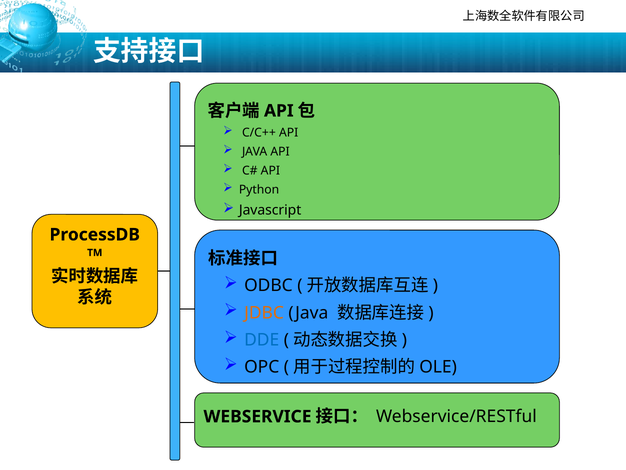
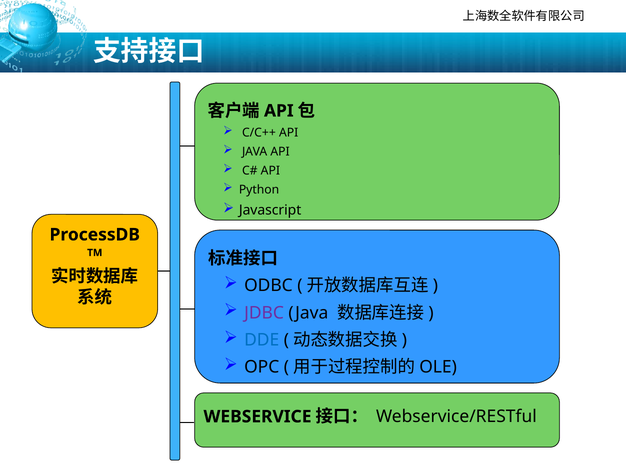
JDBC colour: orange -> purple
